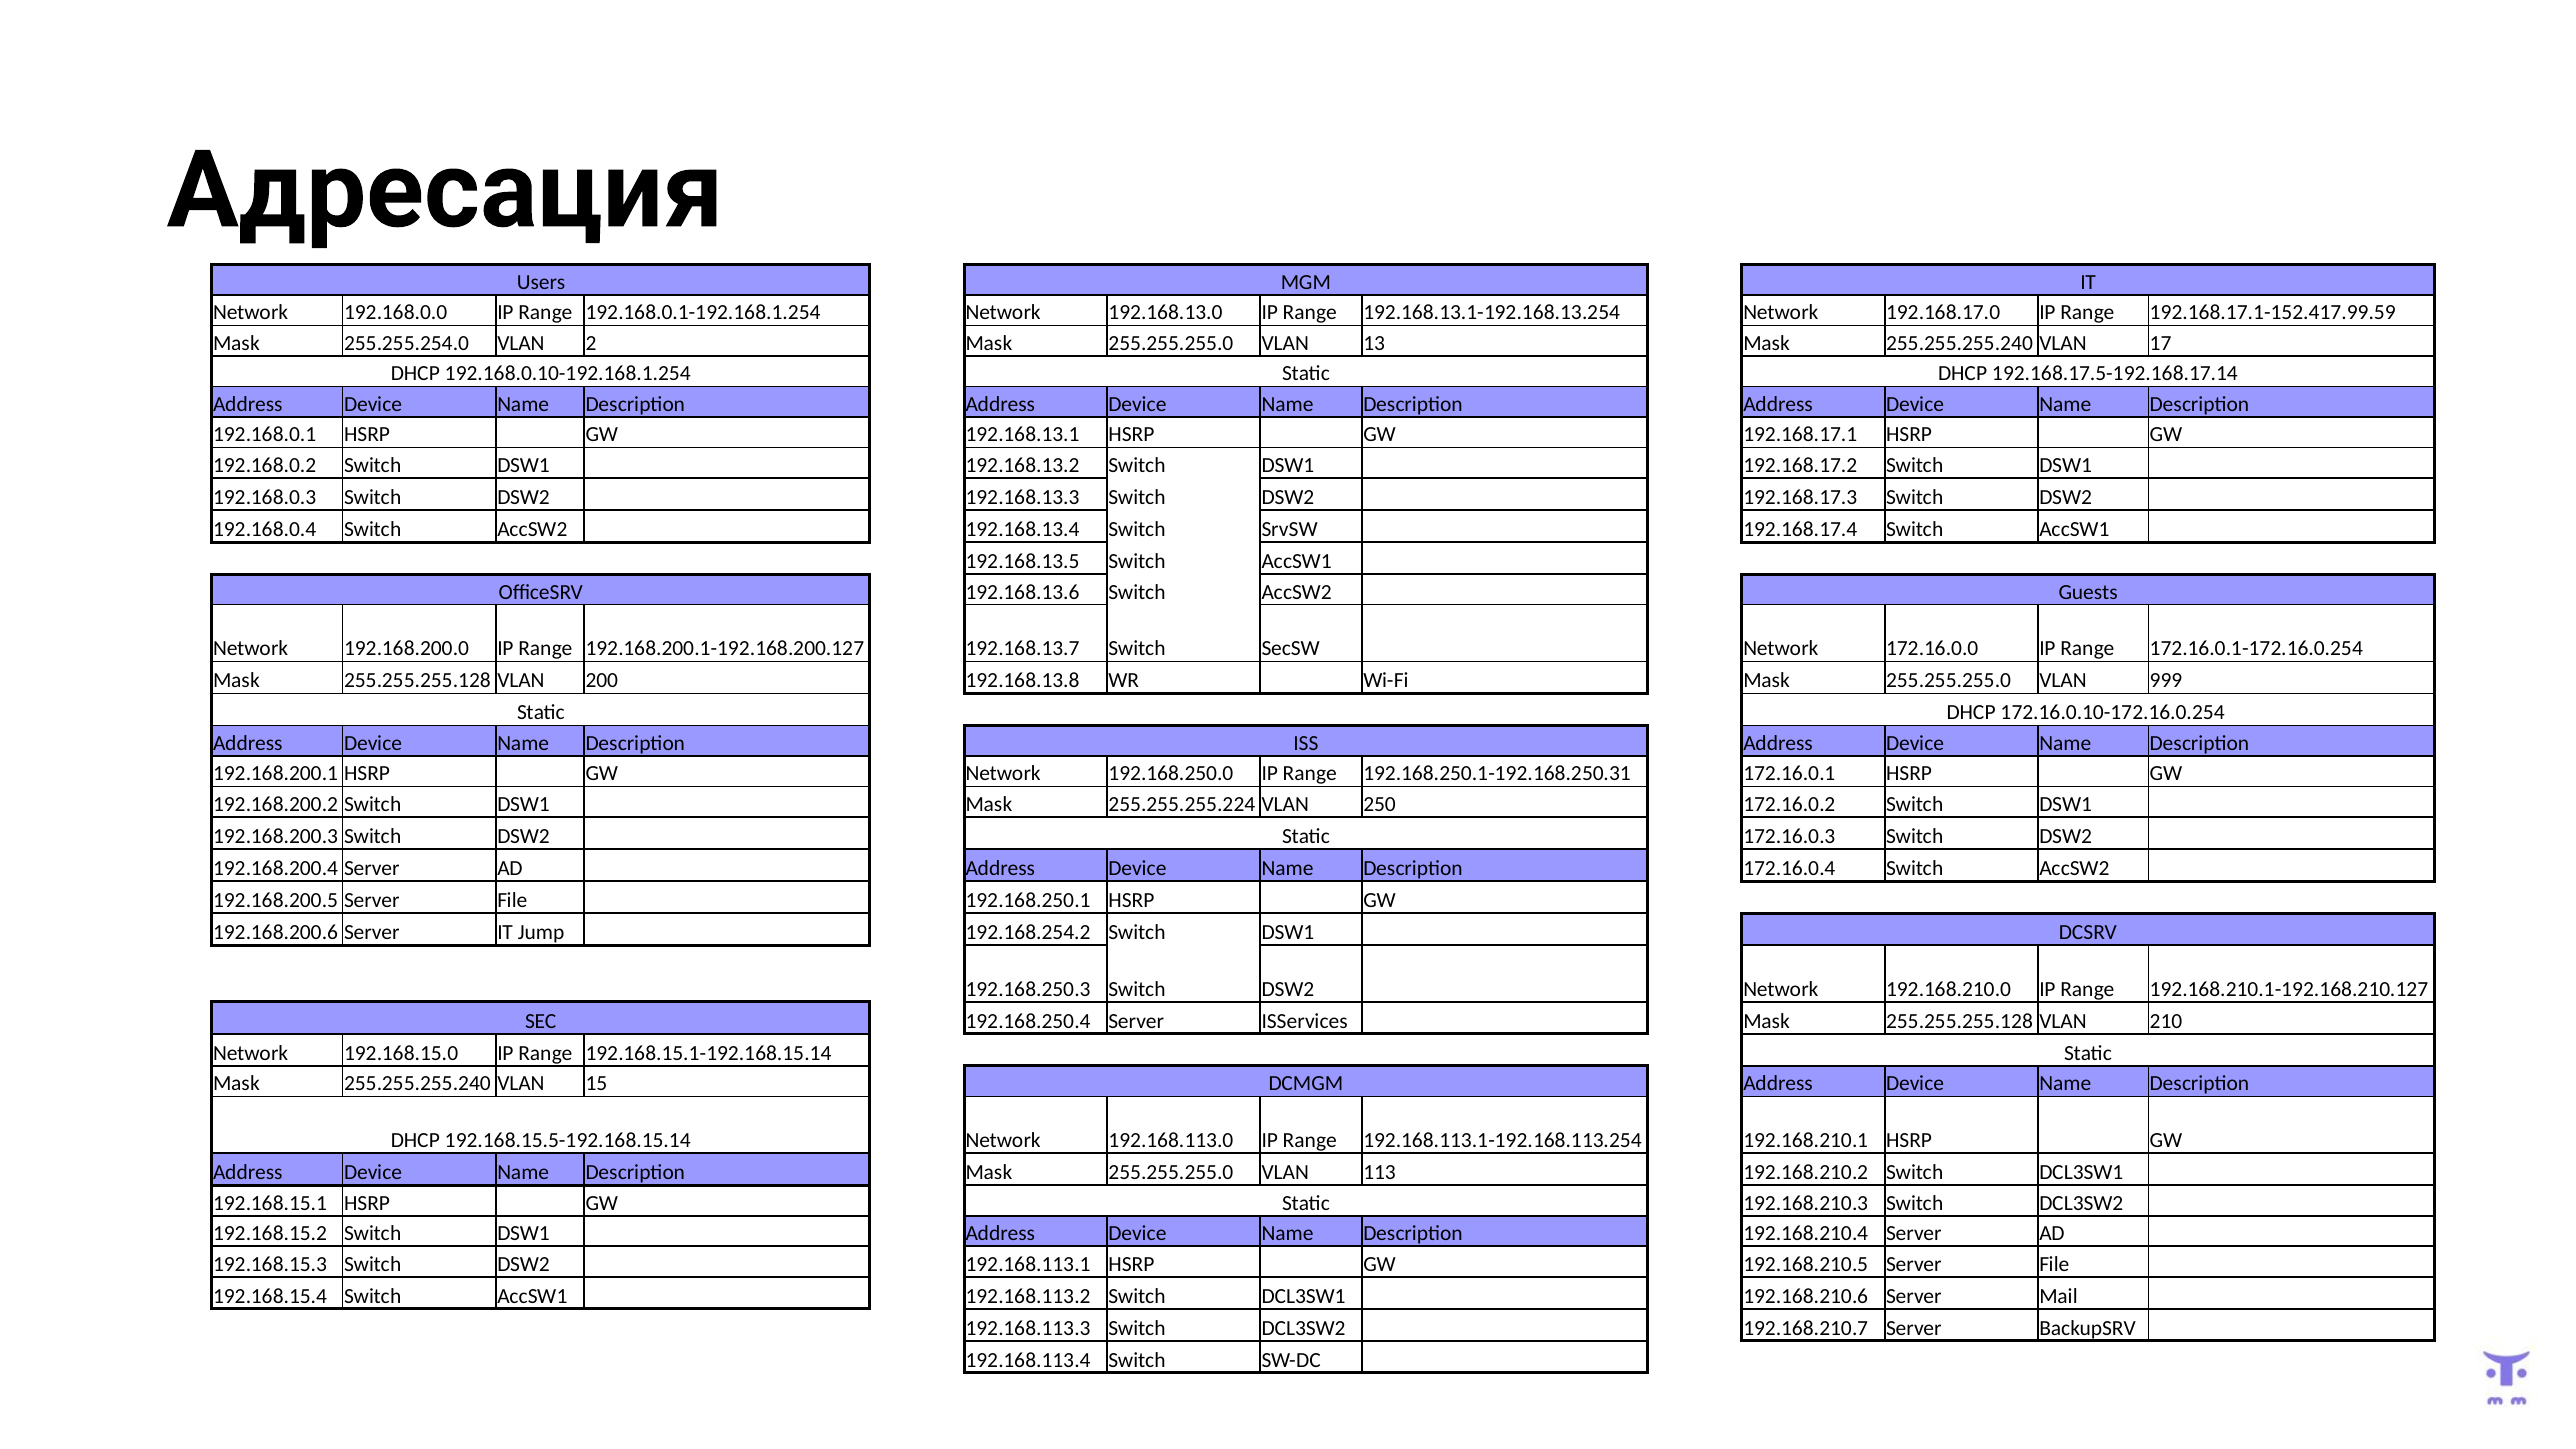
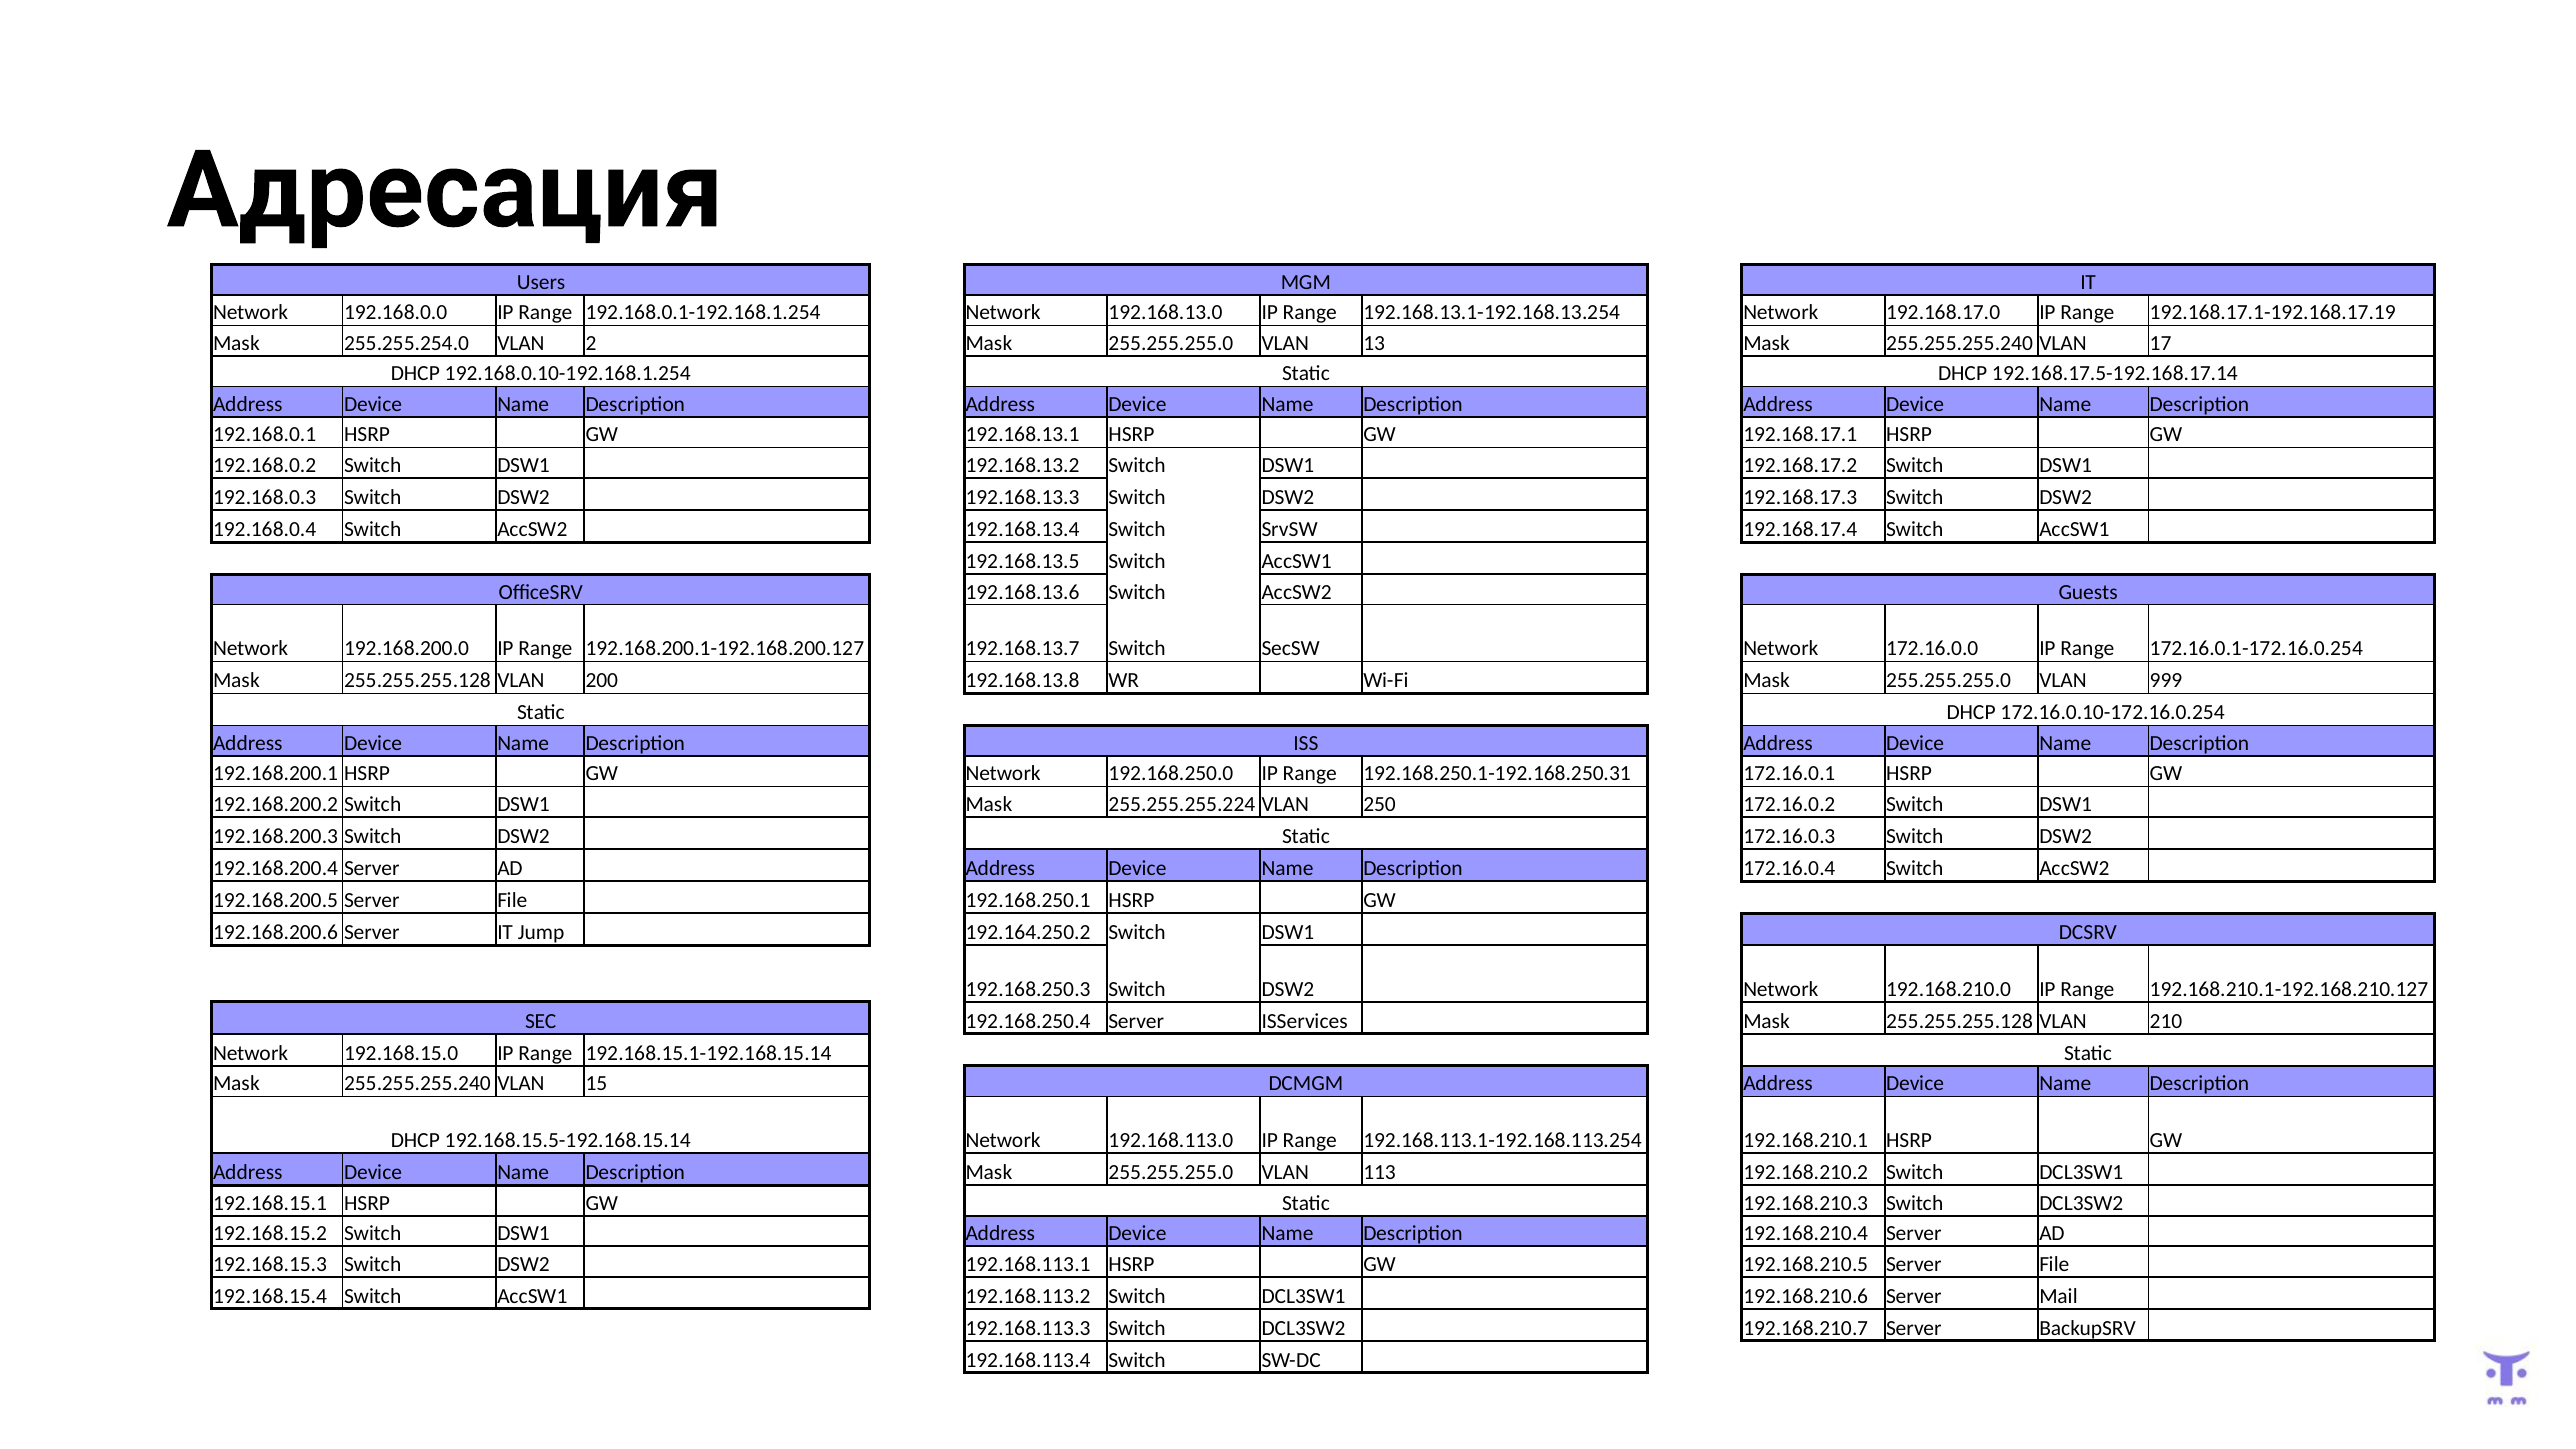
192.168.17.1-152.417.99.59: 192.168.17.1-152.417.99.59 -> 192.168.17.1-192.168.17.19
192.168.254.2: 192.168.254.2 -> 192.164.250.2
